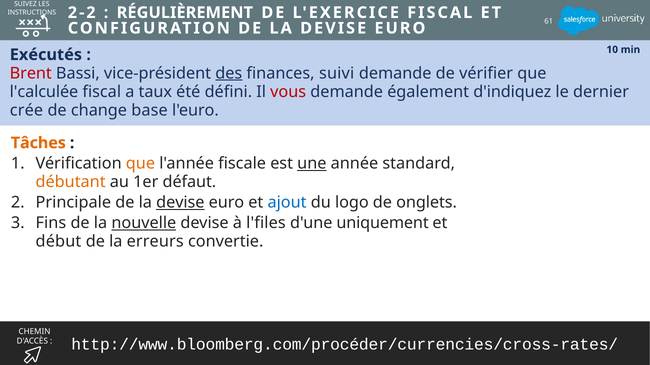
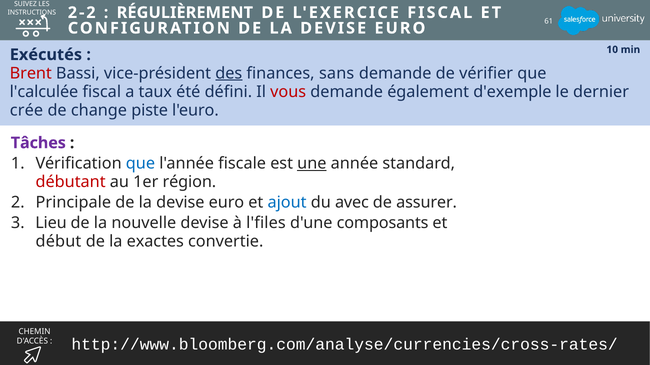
suivi: suivi -> sans
d'indiquez: d'indiquez -> d'exemple
base: base -> piste
Tâches colour: orange -> purple
que at (140, 164) colour: orange -> blue
débutant colour: orange -> red
défaut: défaut -> région
devise at (180, 203) underline: present -> none
logo: logo -> avec
onglets: onglets -> assurer
Fins: Fins -> Lieu
nouvelle underline: present -> none
uniquement: uniquement -> composants
erreurs: erreurs -> exactes
http://www.bloomberg.com/procéder/currencies/cross-rates/: http://www.bloomberg.com/procéder/currencies/cross-rates/ -> http://www.bloomberg.com/analyse/currencies/cross-rates/
